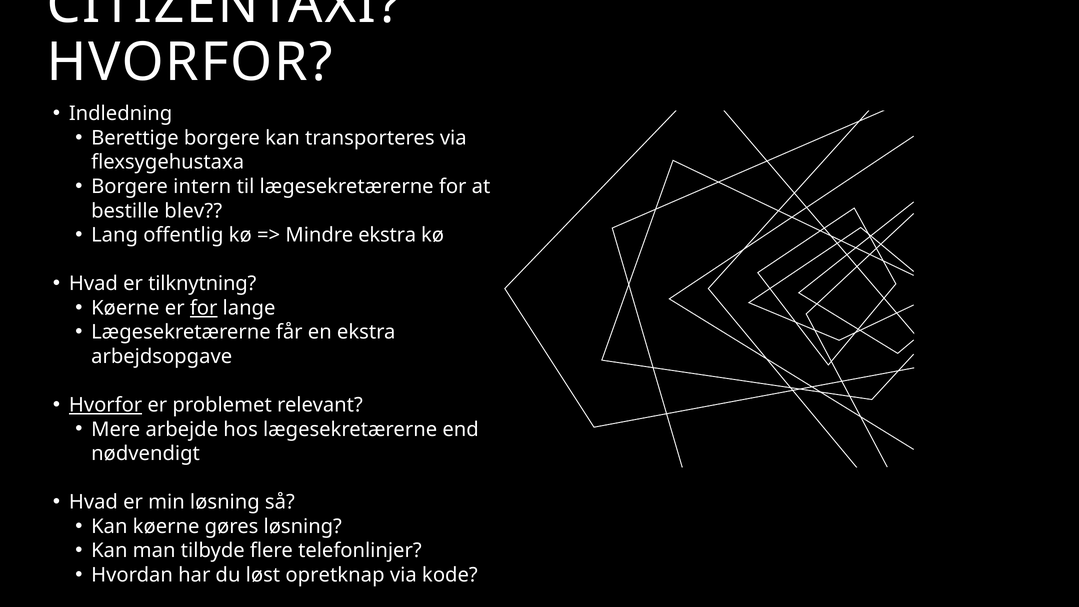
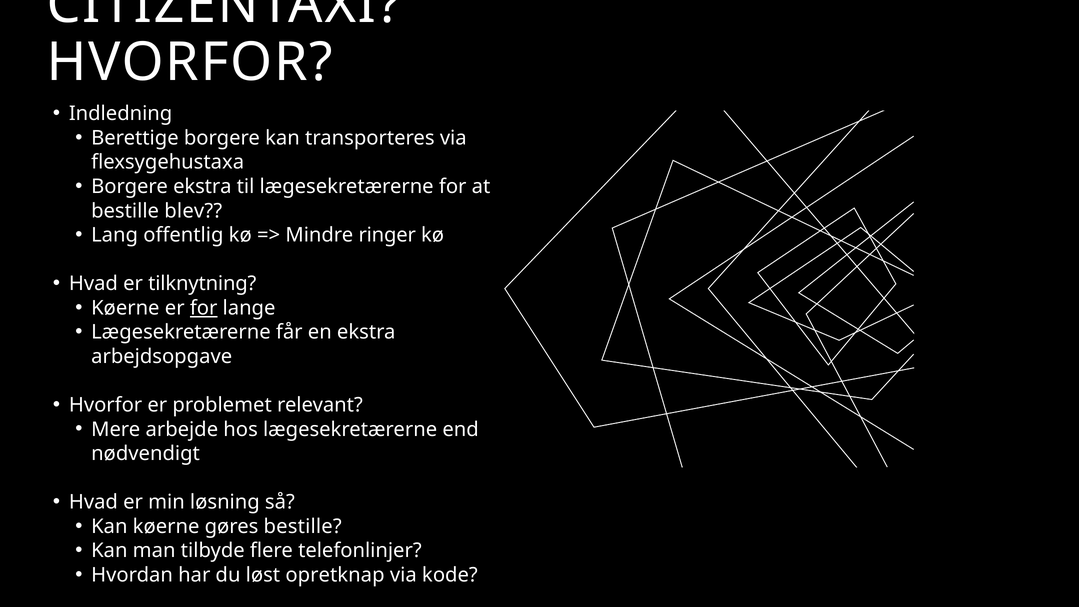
Borgere intern: intern -> ekstra
Mindre ekstra: ekstra -> ringer
Hvorfor at (106, 405) underline: present -> none
gøres løsning: løsning -> bestille
